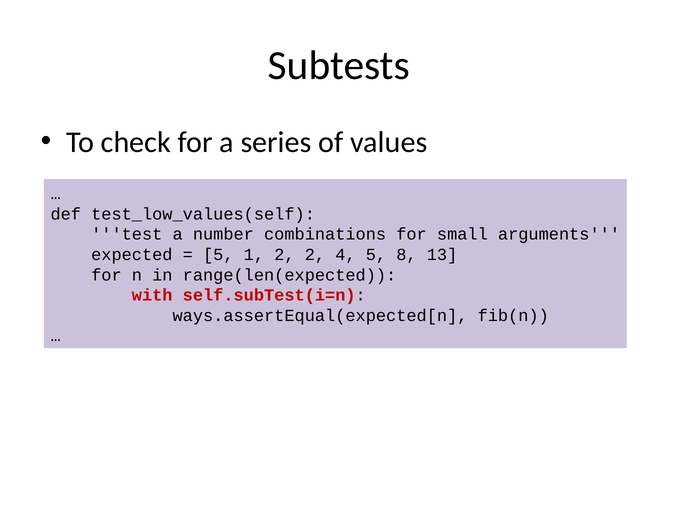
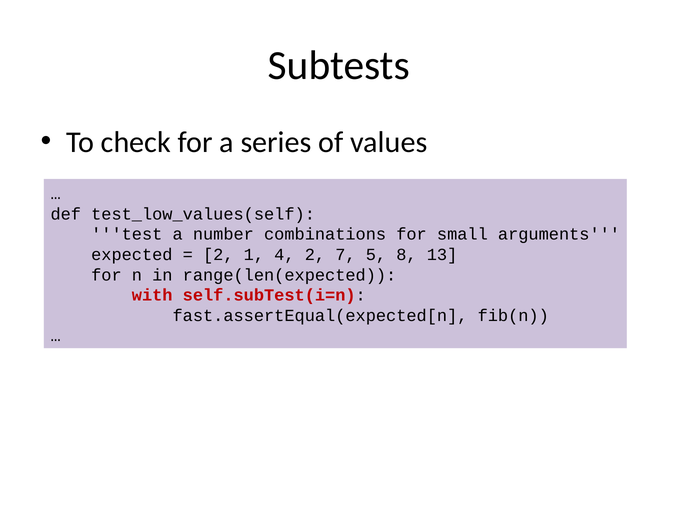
5 at (218, 255): 5 -> 2
1 2: 2 -> 4
4: 4 -> 7
ways.assertEqual(expected[n: ways.assertEqual(expected[n -> fast.assertEqual(expected[n
